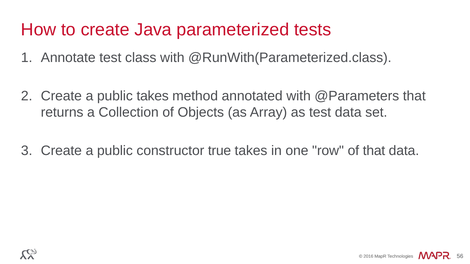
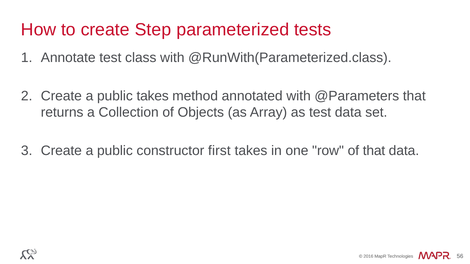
Java: Java -> Step
true: true -> first
